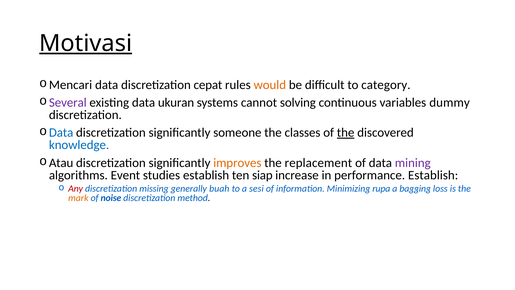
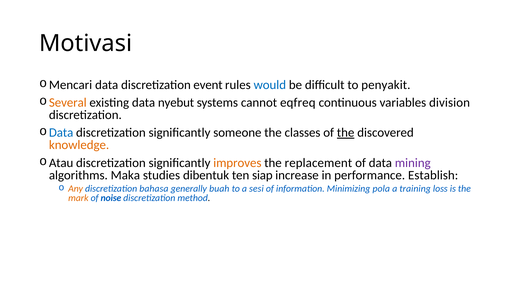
Motivasi underline: present -> none
cepat: cepat -> event
would colour: orange -> blue
category: category -> penyakit
Several colour: purple -> orange
ukuran: ukuran -> nyebut
solving: solving -> eqfreq
dummy: dummy -> division
knowledge colour: blue -> orange
Event: Event -> Maka
studies establish: establish -> dibentuk
Any colour: red -> orange
missing: missing -> bahasa
rupa: rupa -> pola
bagging: bagging -> training
